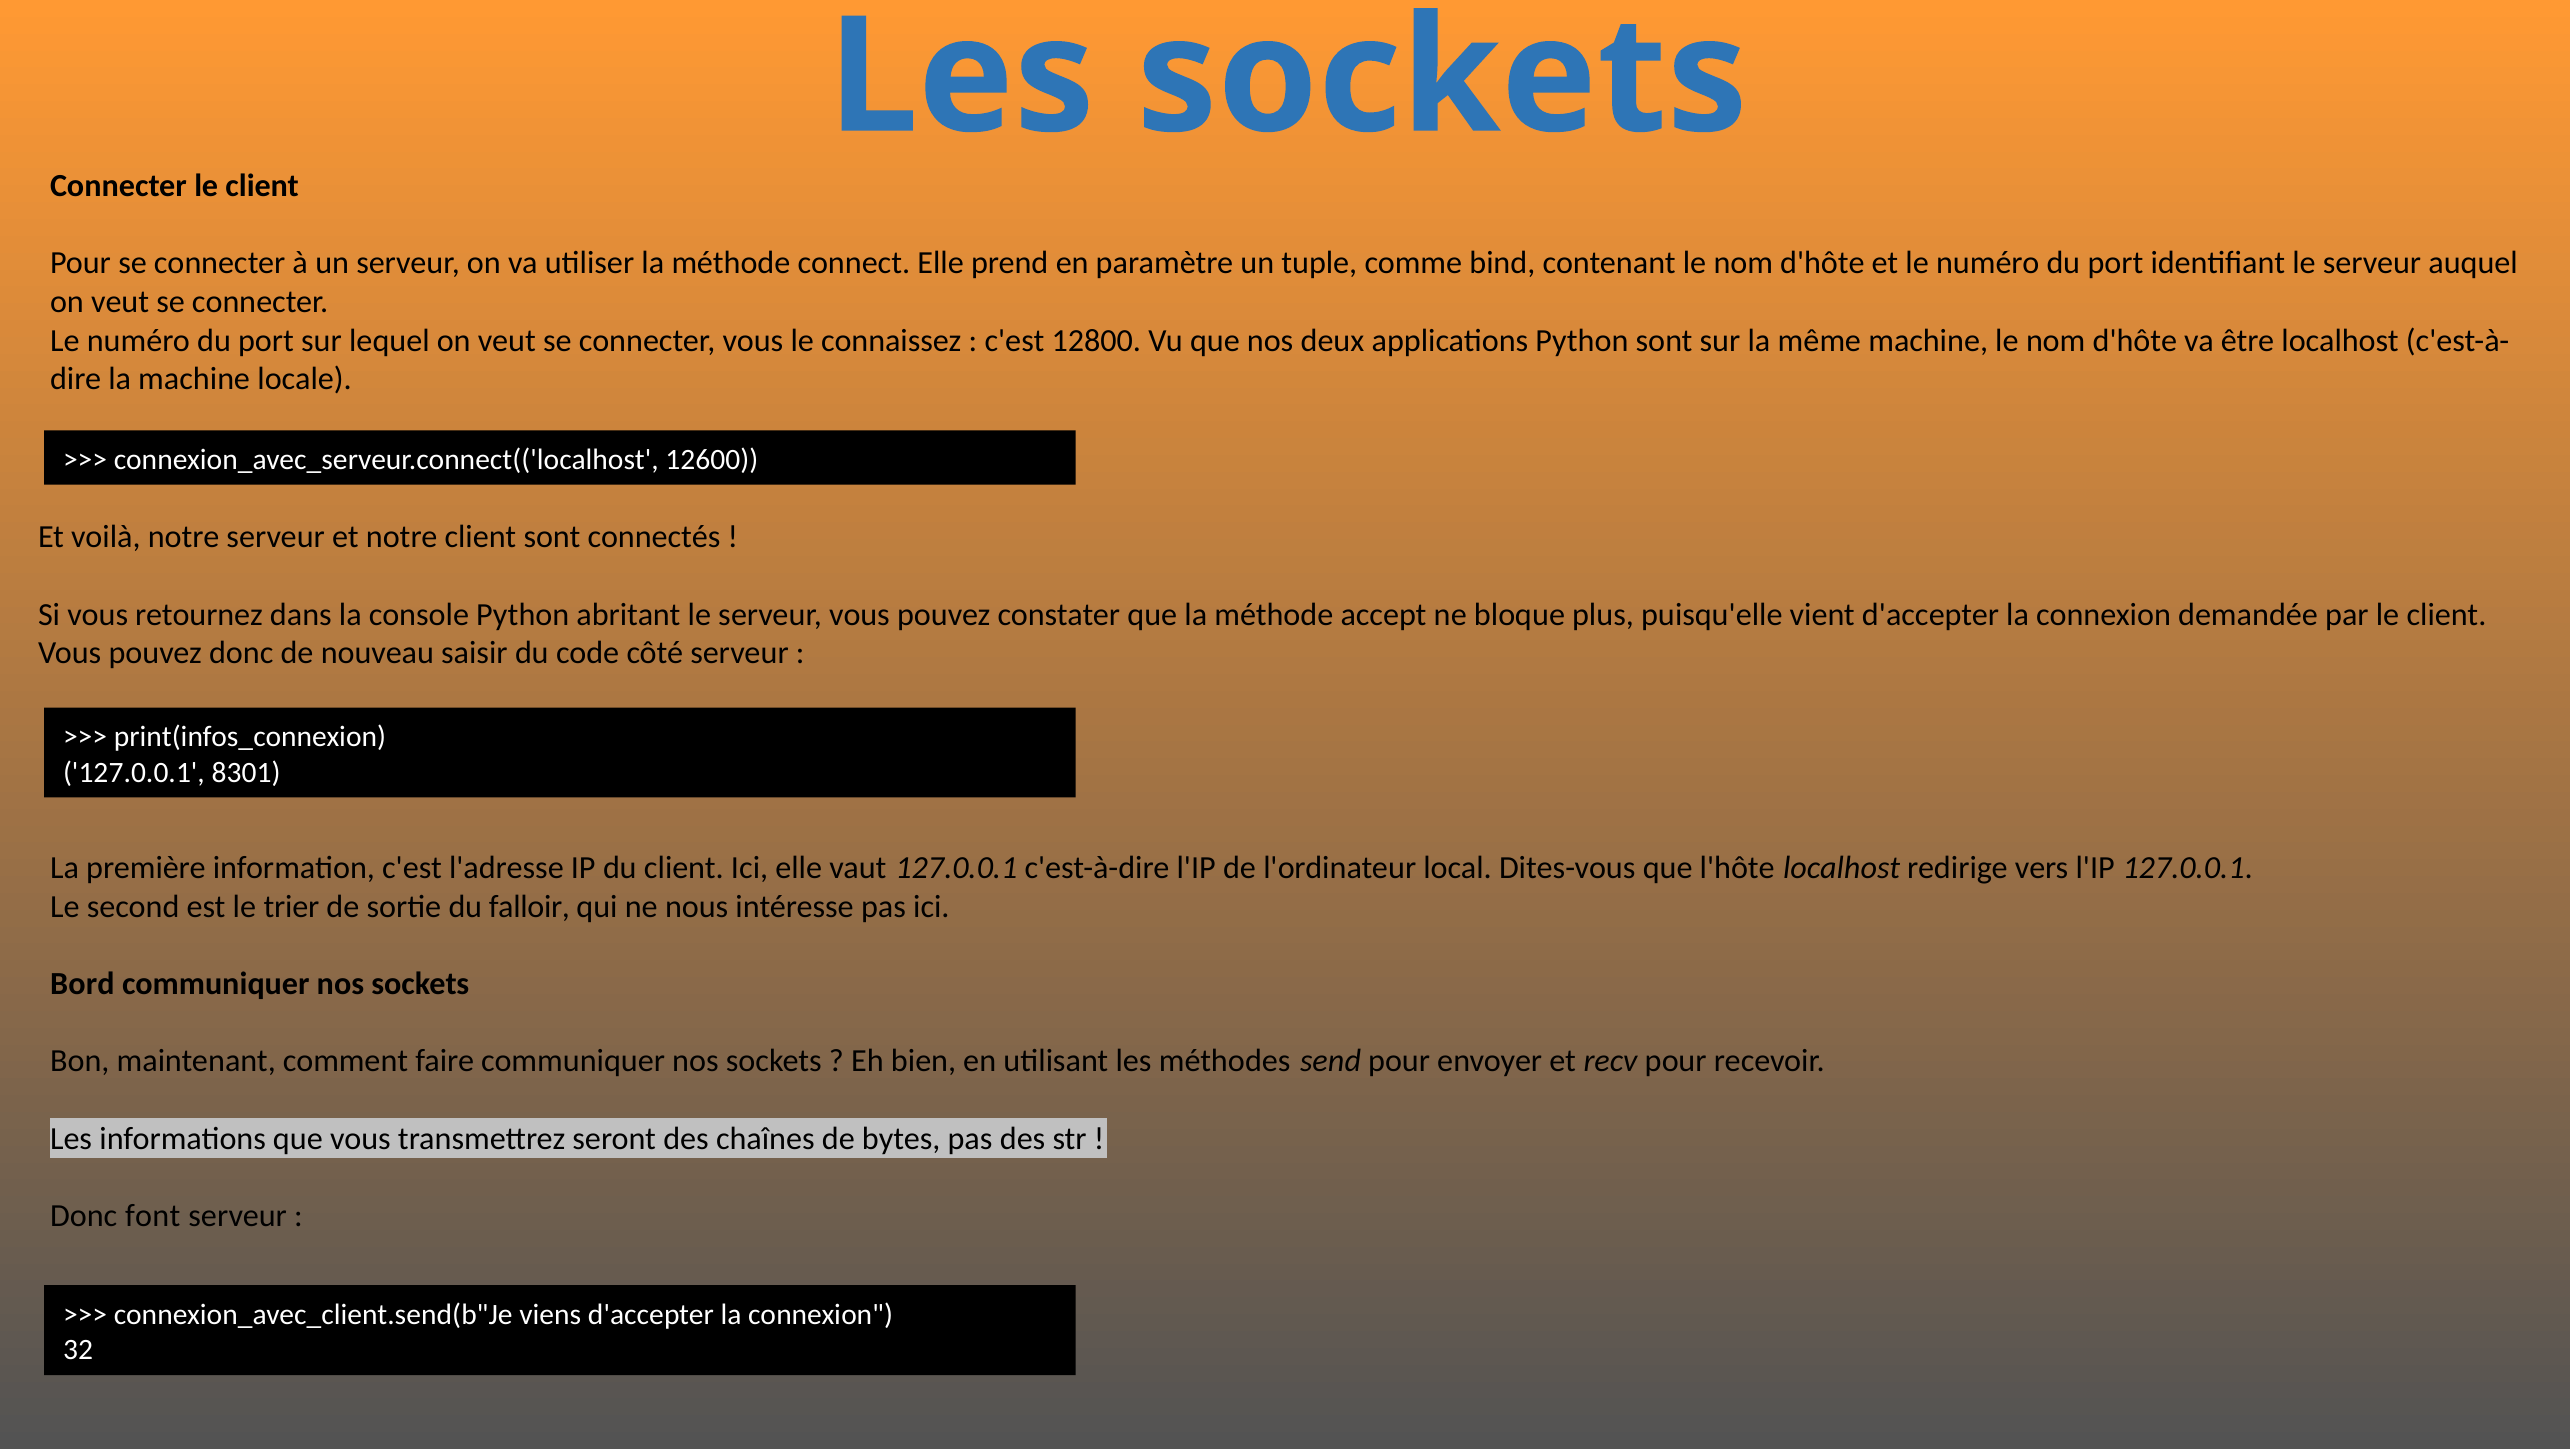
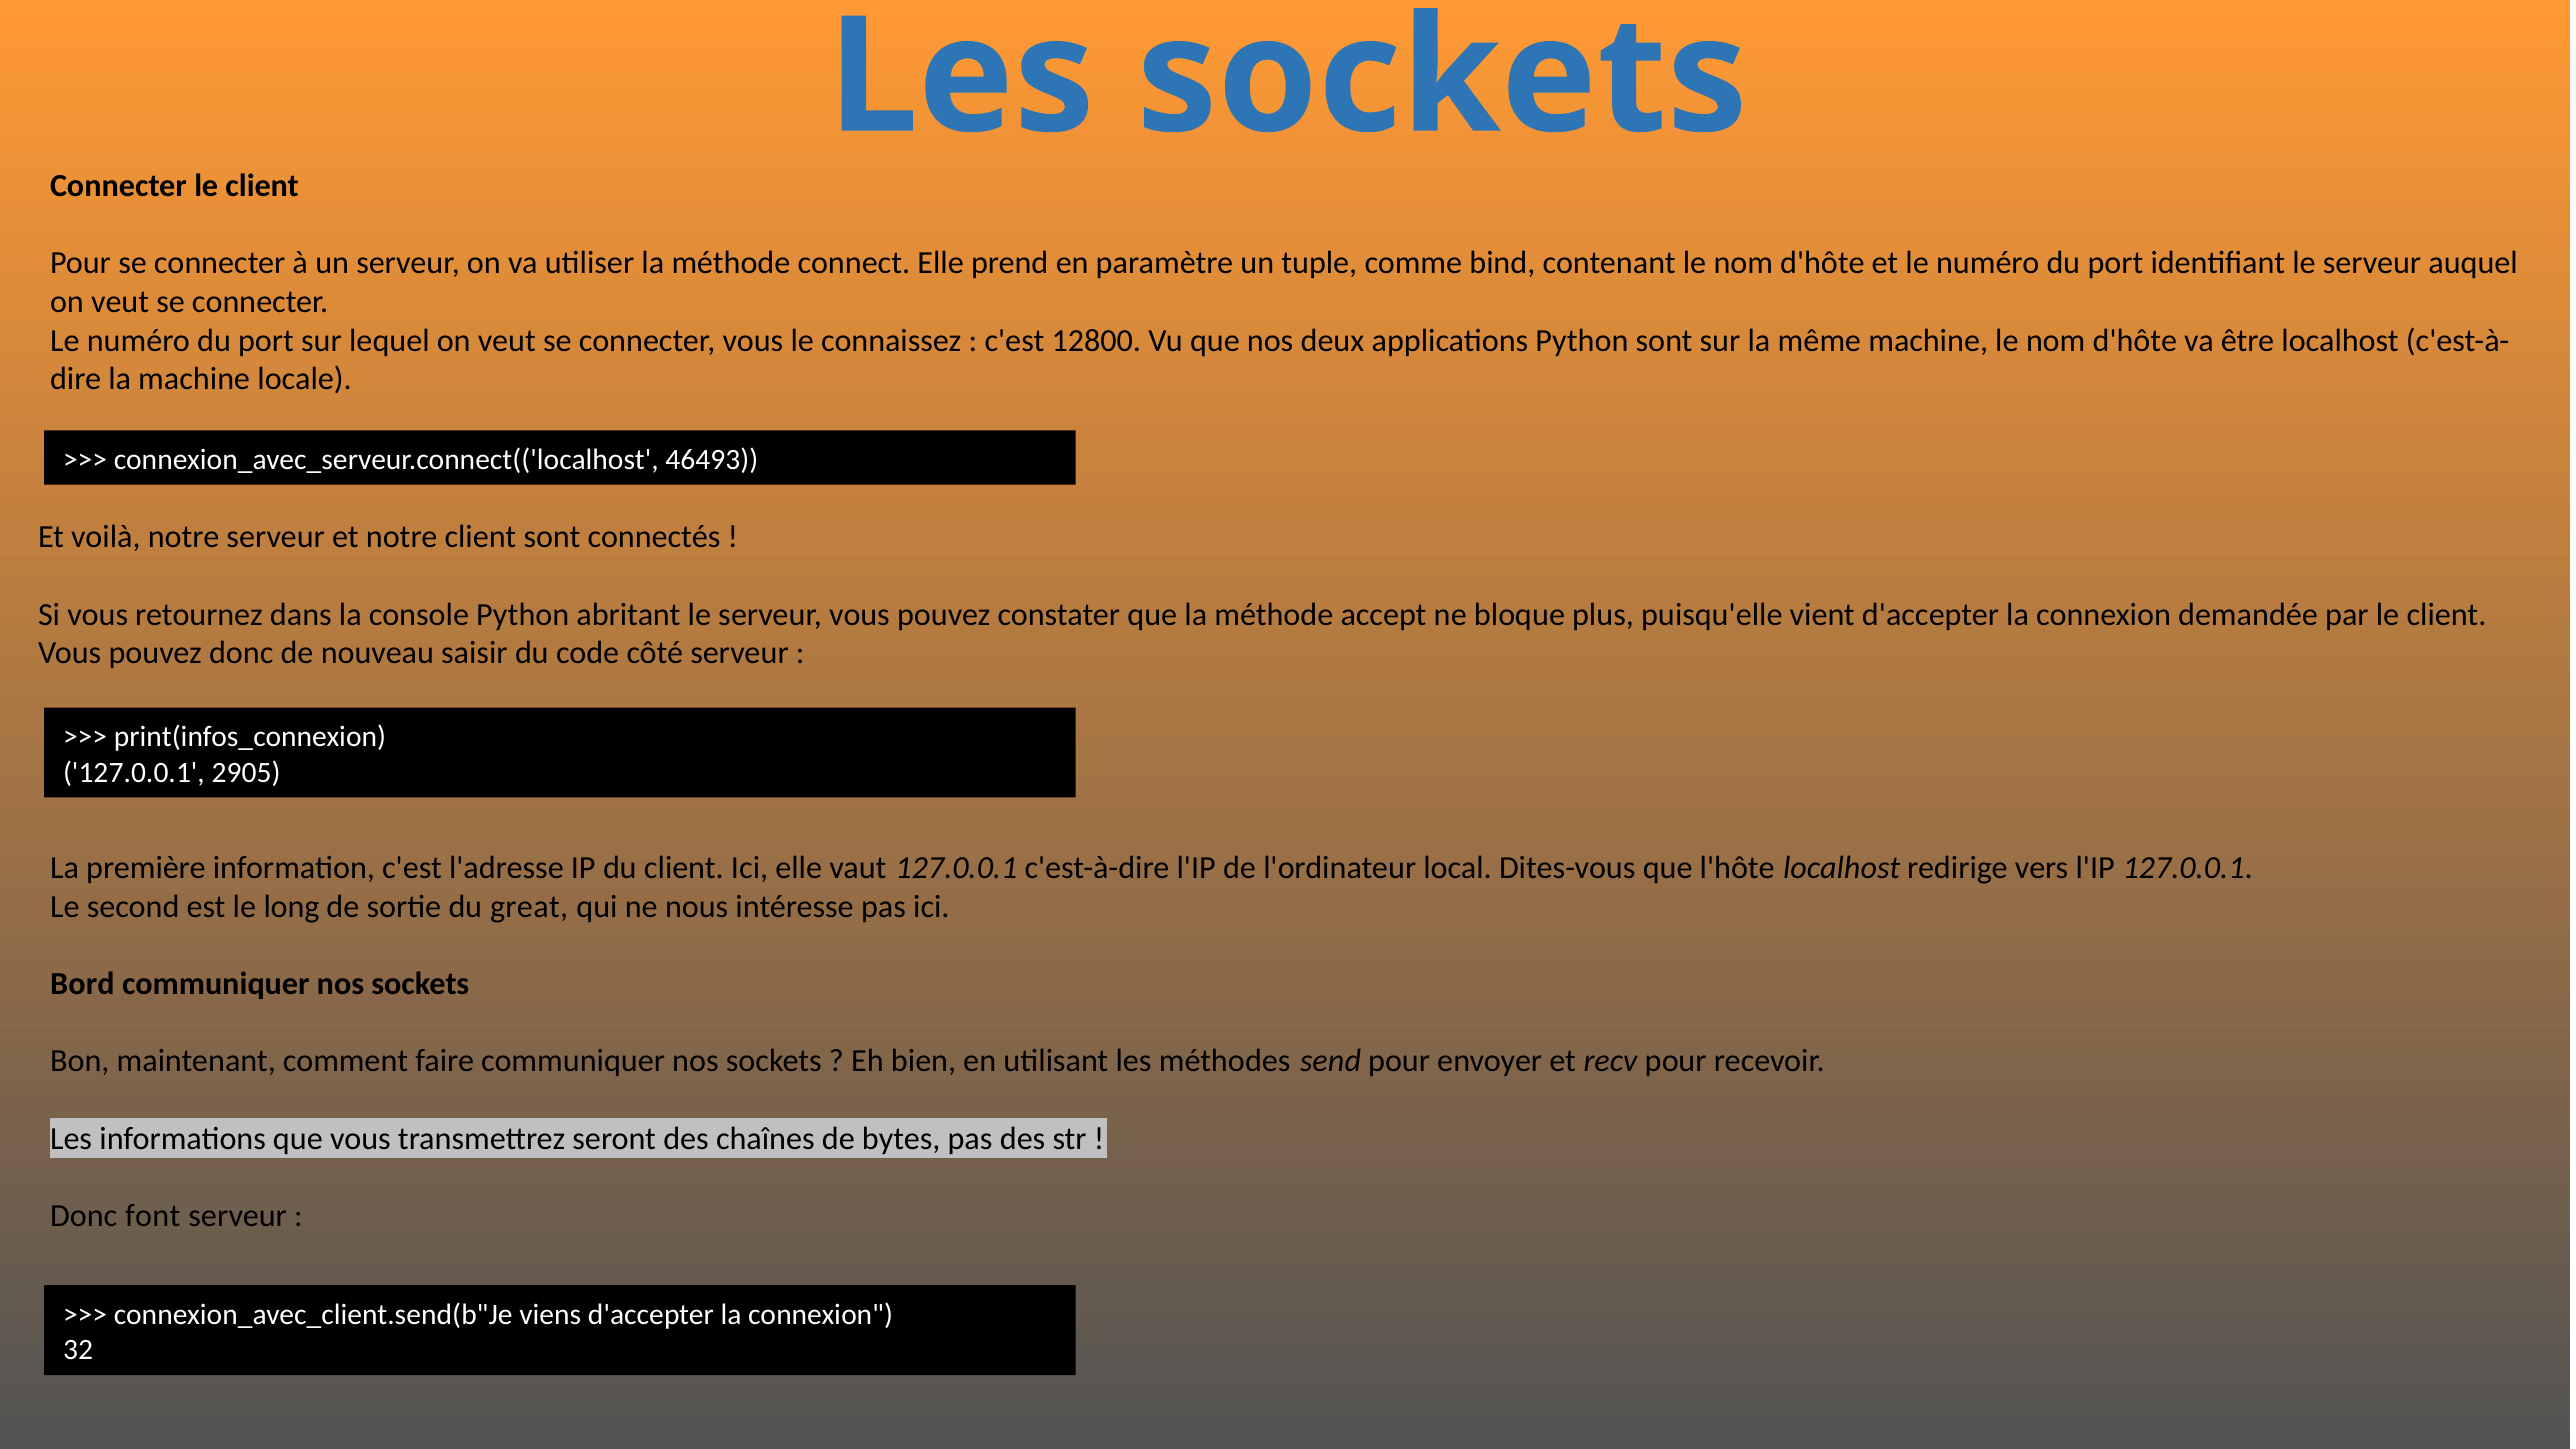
12600: 12600 -> 46493
8301: 8301 -> 2905
trier: trier -> long
falloir: falloir -> great
